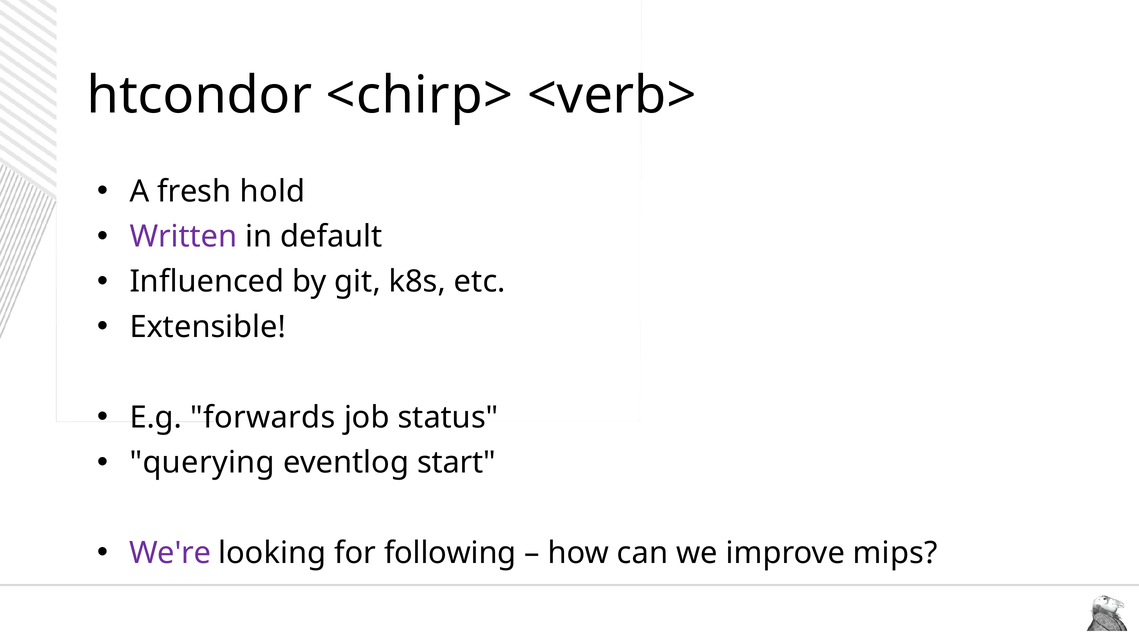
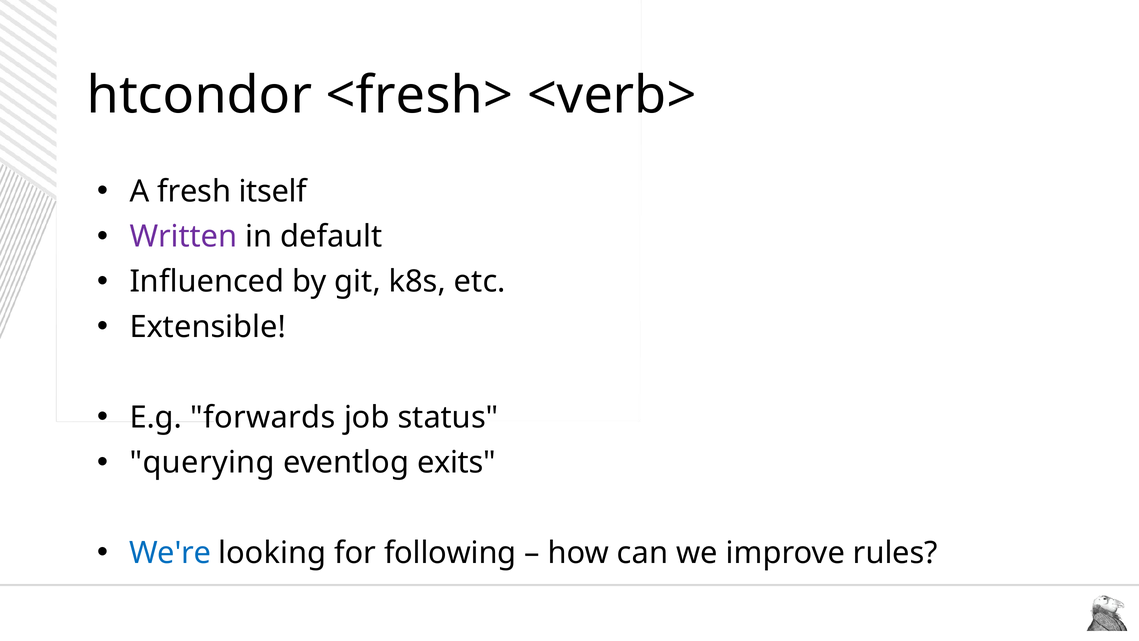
<chirp>: <chirp> -> <fresh>
hold: hold -> itself
start: start -> exits
We're colour: purple -> blue
mips: mips -> rules
